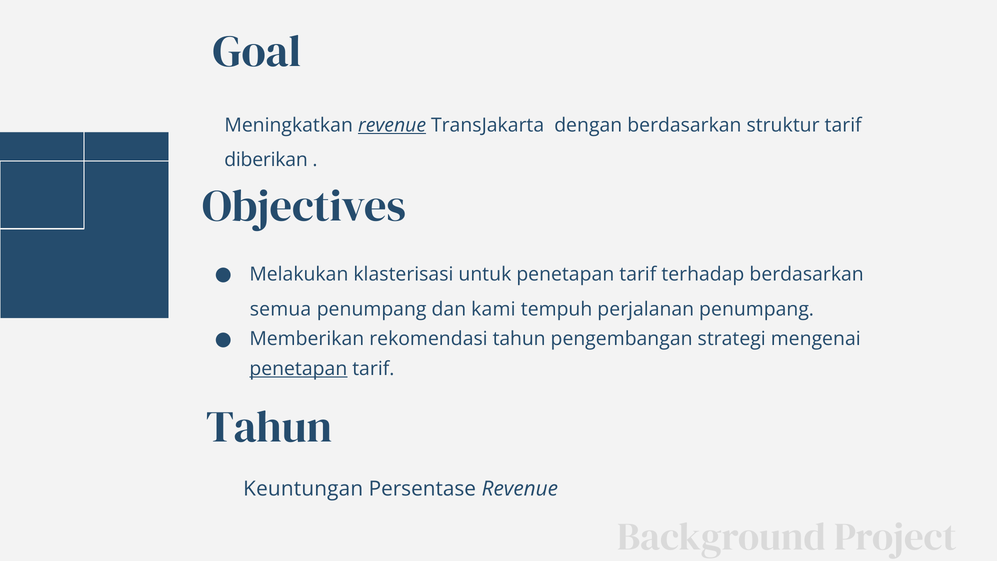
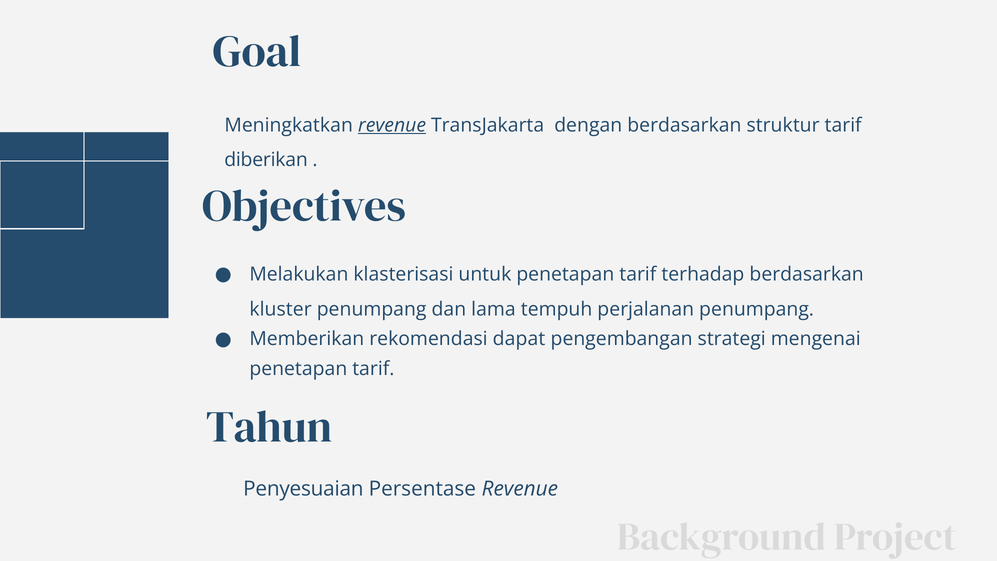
semua: semua -> kluster
kami: kami -> lama
rekomendasi tahun: tahun -> dapat
penetapan at (298, 369) underline: present -> none
Keuntungan: Keuntungan -> Penyesuaian
